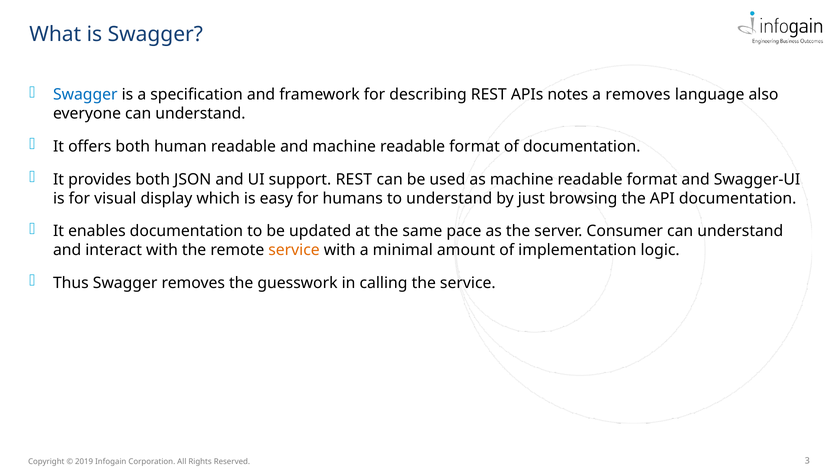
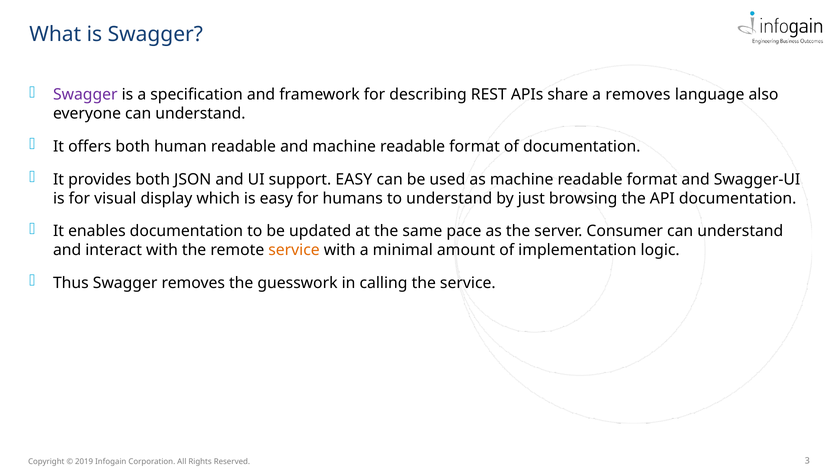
Swagger at (85, 95) colour: blue -> purple
notes: notes -> share
support REST: REST -> EASY
